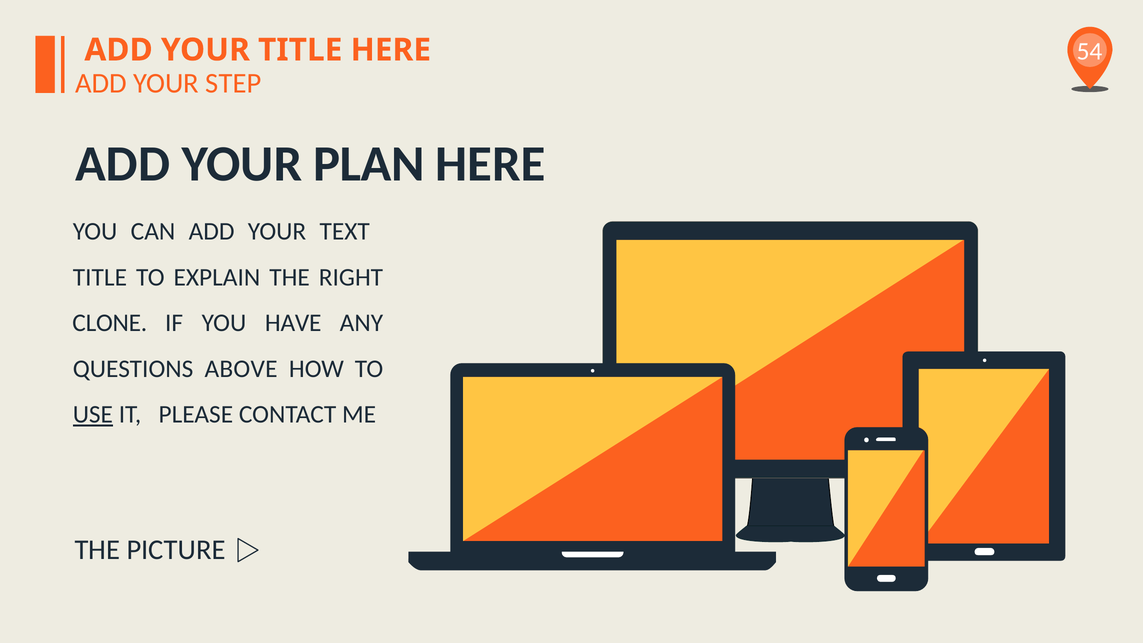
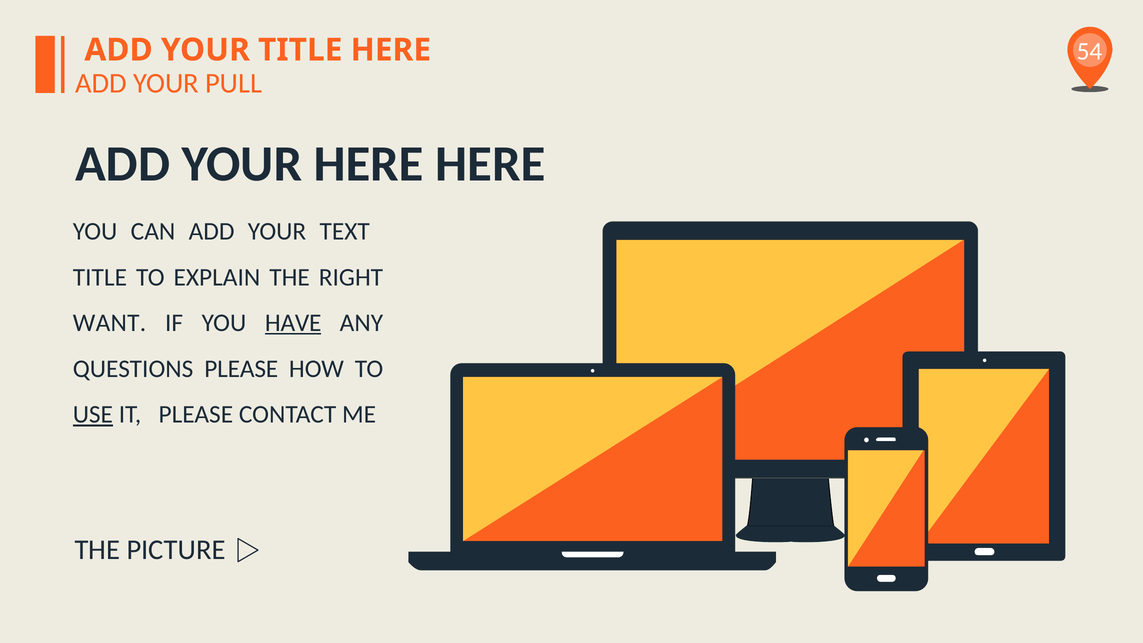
STEP: STEP -> PULL
YOUR PLAN: PLAN -> HERE
CLONE: CLONE -> WANT
HAVE underline: none -> present
QUESTIONS ABOVE: ABOVE -> PLEASE
